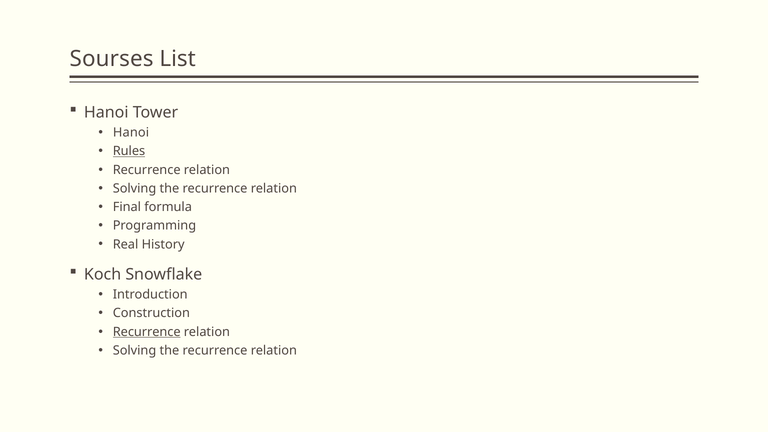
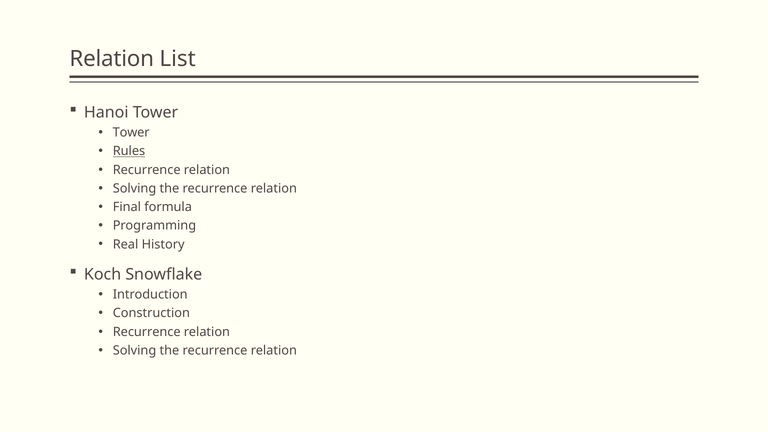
Sourses at (112, 59): Sourses -> Relation
Hanoi at (131, 133): Hanoi -> Tower
Recurrence at (147, 332) underline: present -> none
